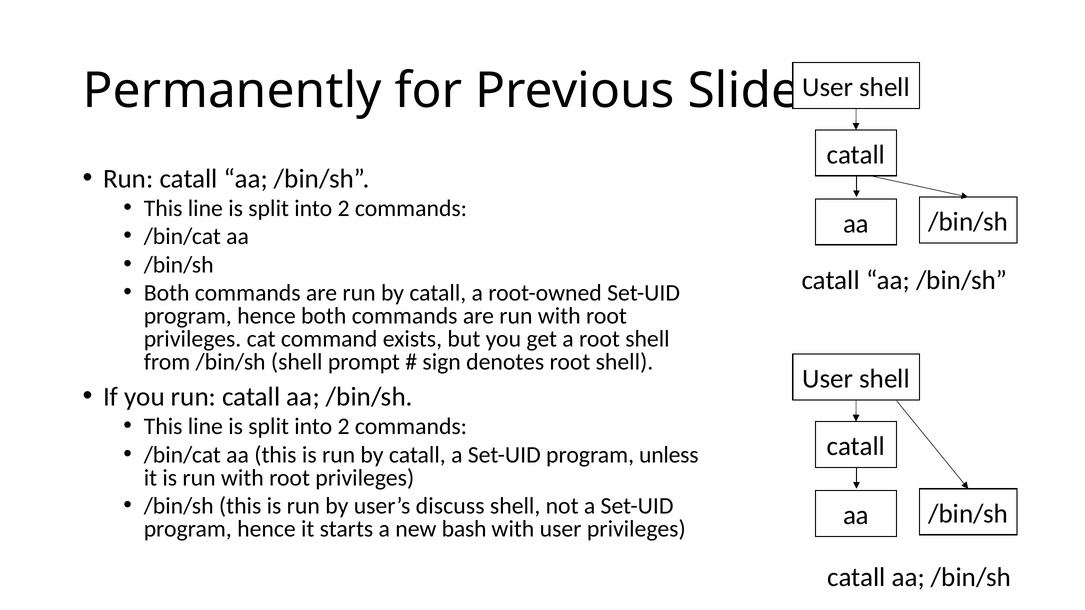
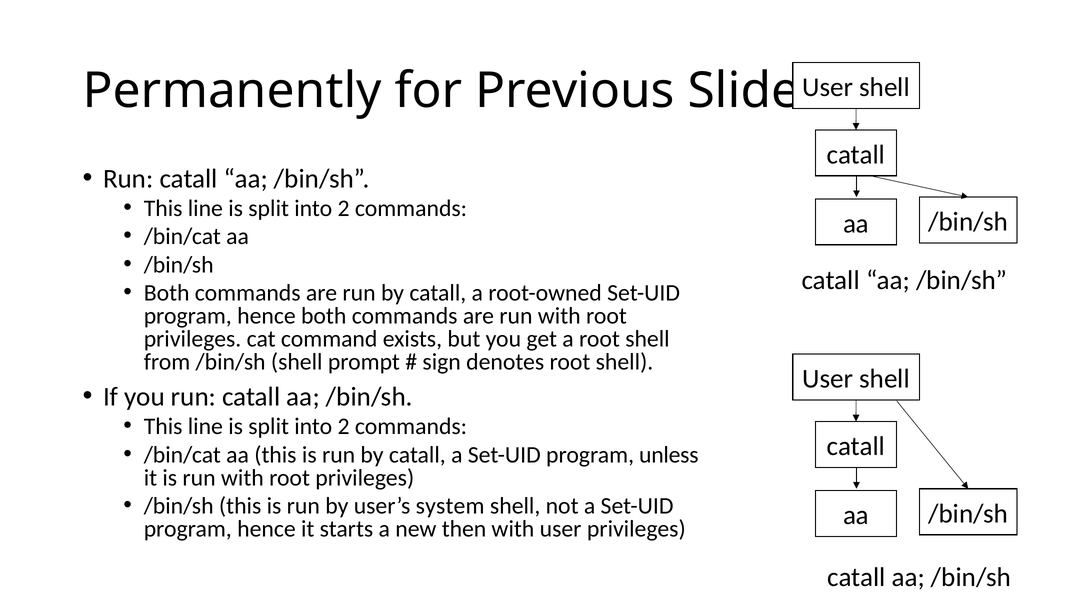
discuss: discuss -> system
bash: bash -> then
